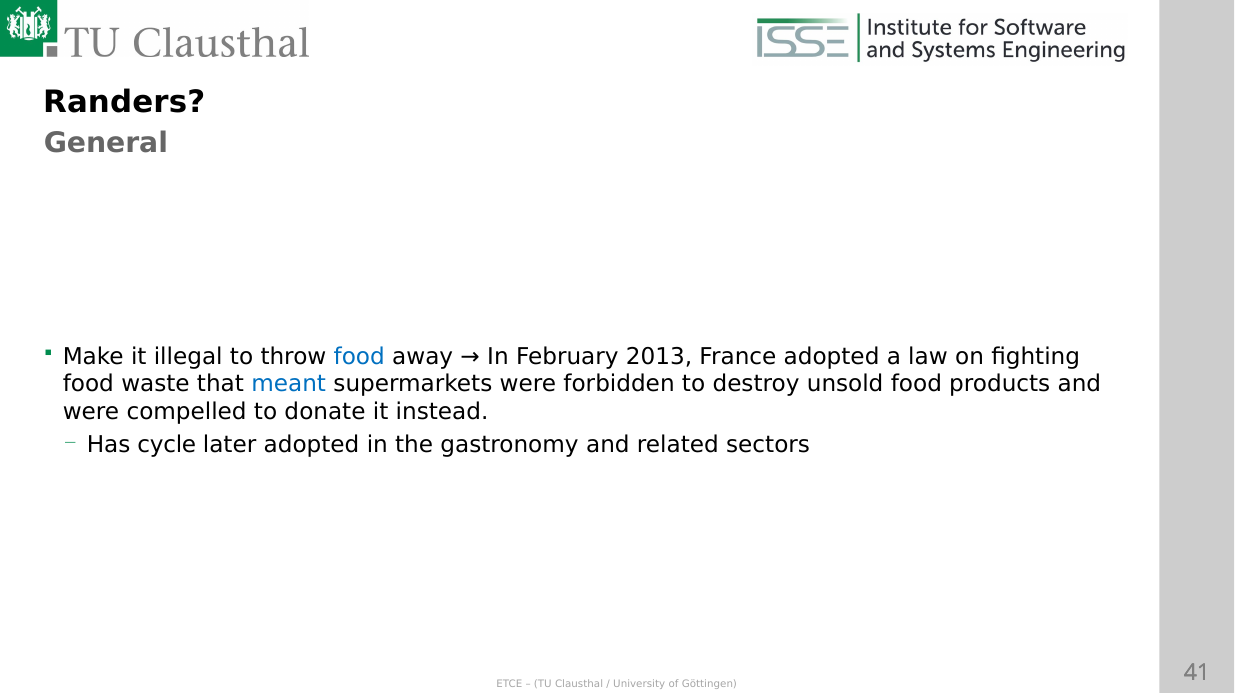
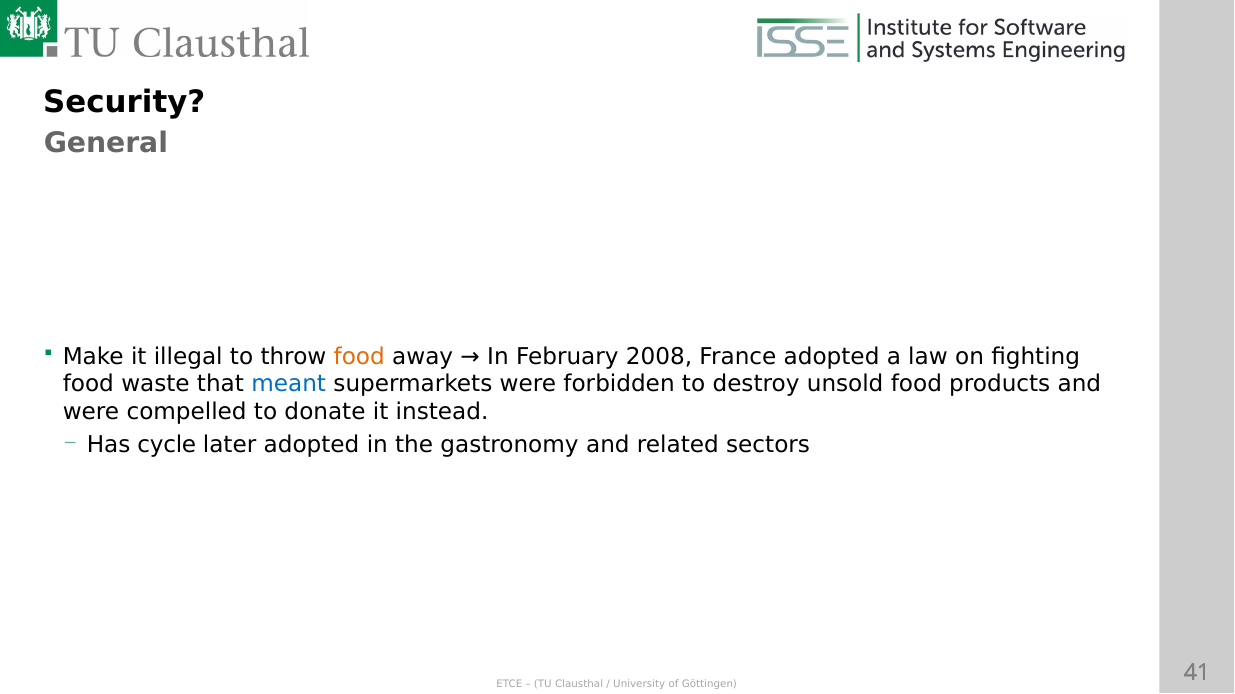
Randers: Randers -> Security
food at (359, 357) colour: blue -> orange
2013: 2013 -> 2008
